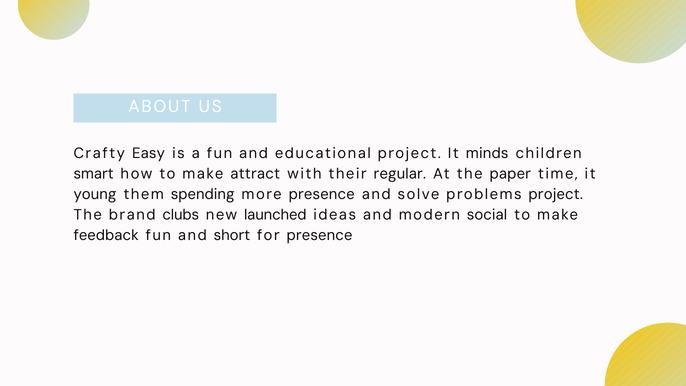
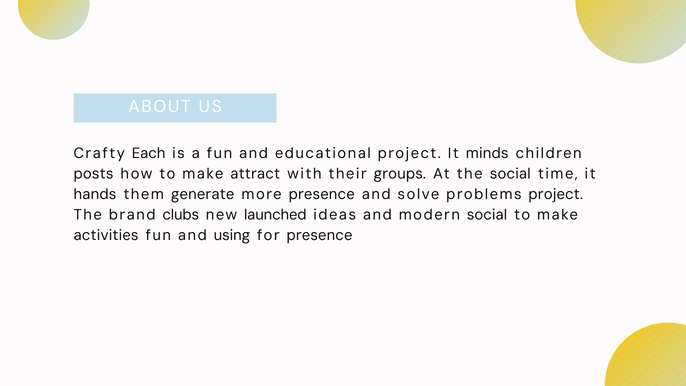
Easy: Easy -> Each
smart: smart -> posts
regular: regular -> groups
the paper: paper -> social
young: young -> hands
spending: spending -> generate
feedback: feedback -> activities
short: short -> using
